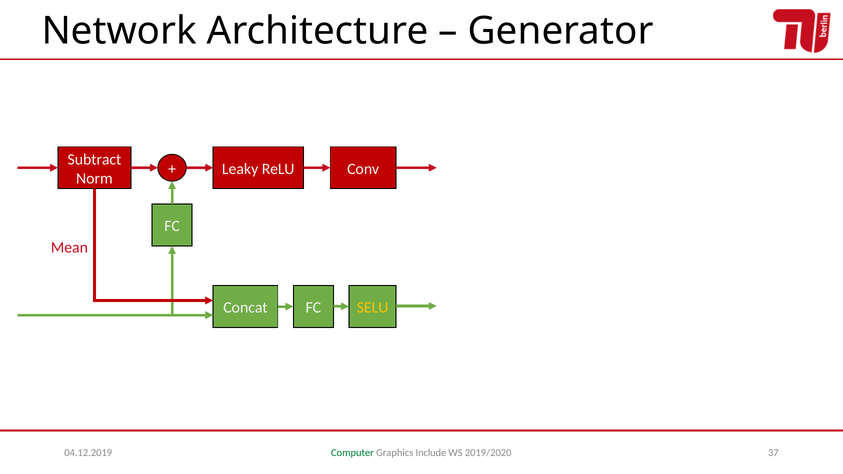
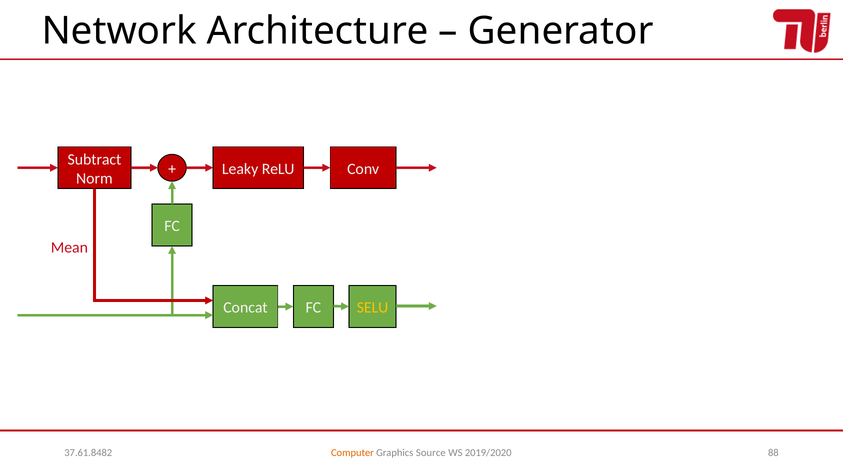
Computer colour: green -> orange
Include: Include -> Source
37: 37 -> 88
04.12.2019: 04.12.2019 -> 37.61.8482
